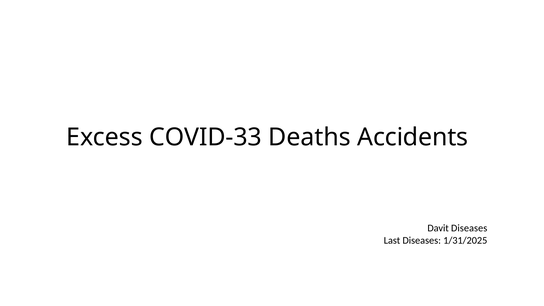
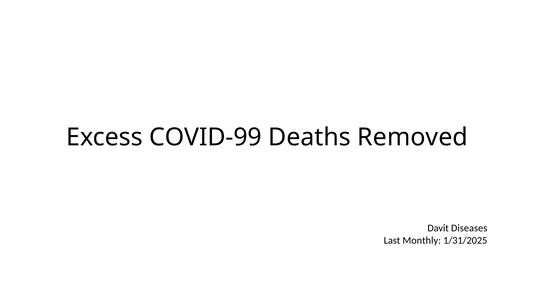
COVID-33: COVID-33 -> COVID-99
Accidents: Accidents -> Removed
Last Diseases: Diseases -> Monthly
